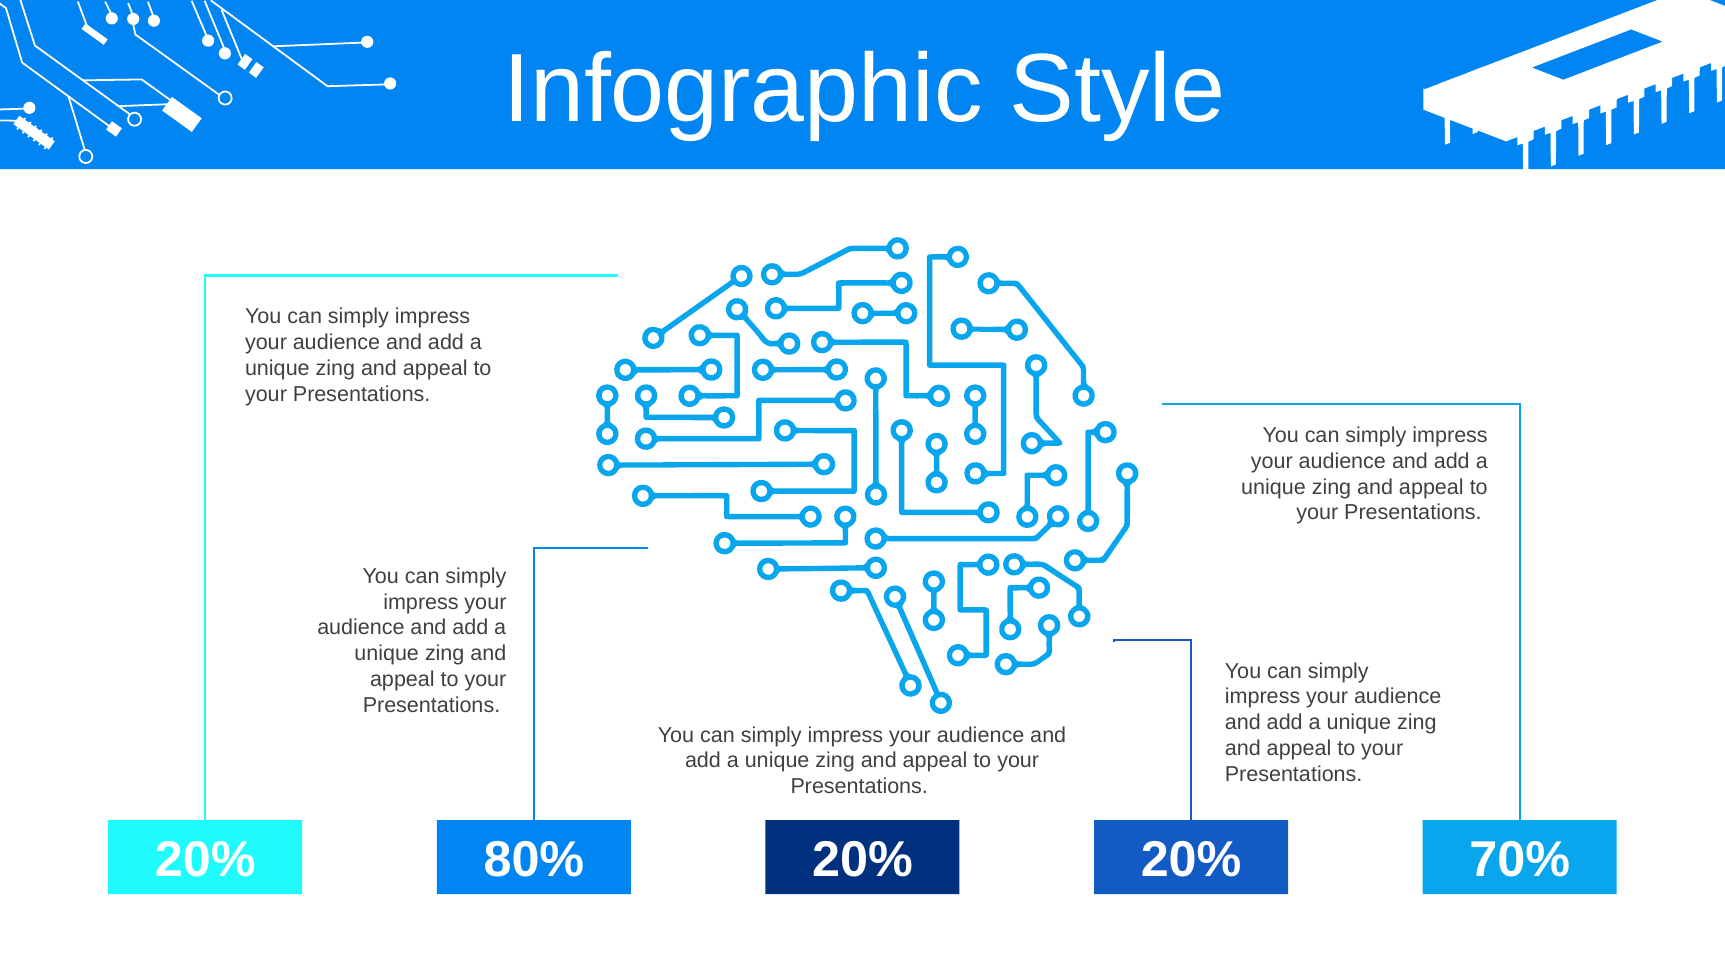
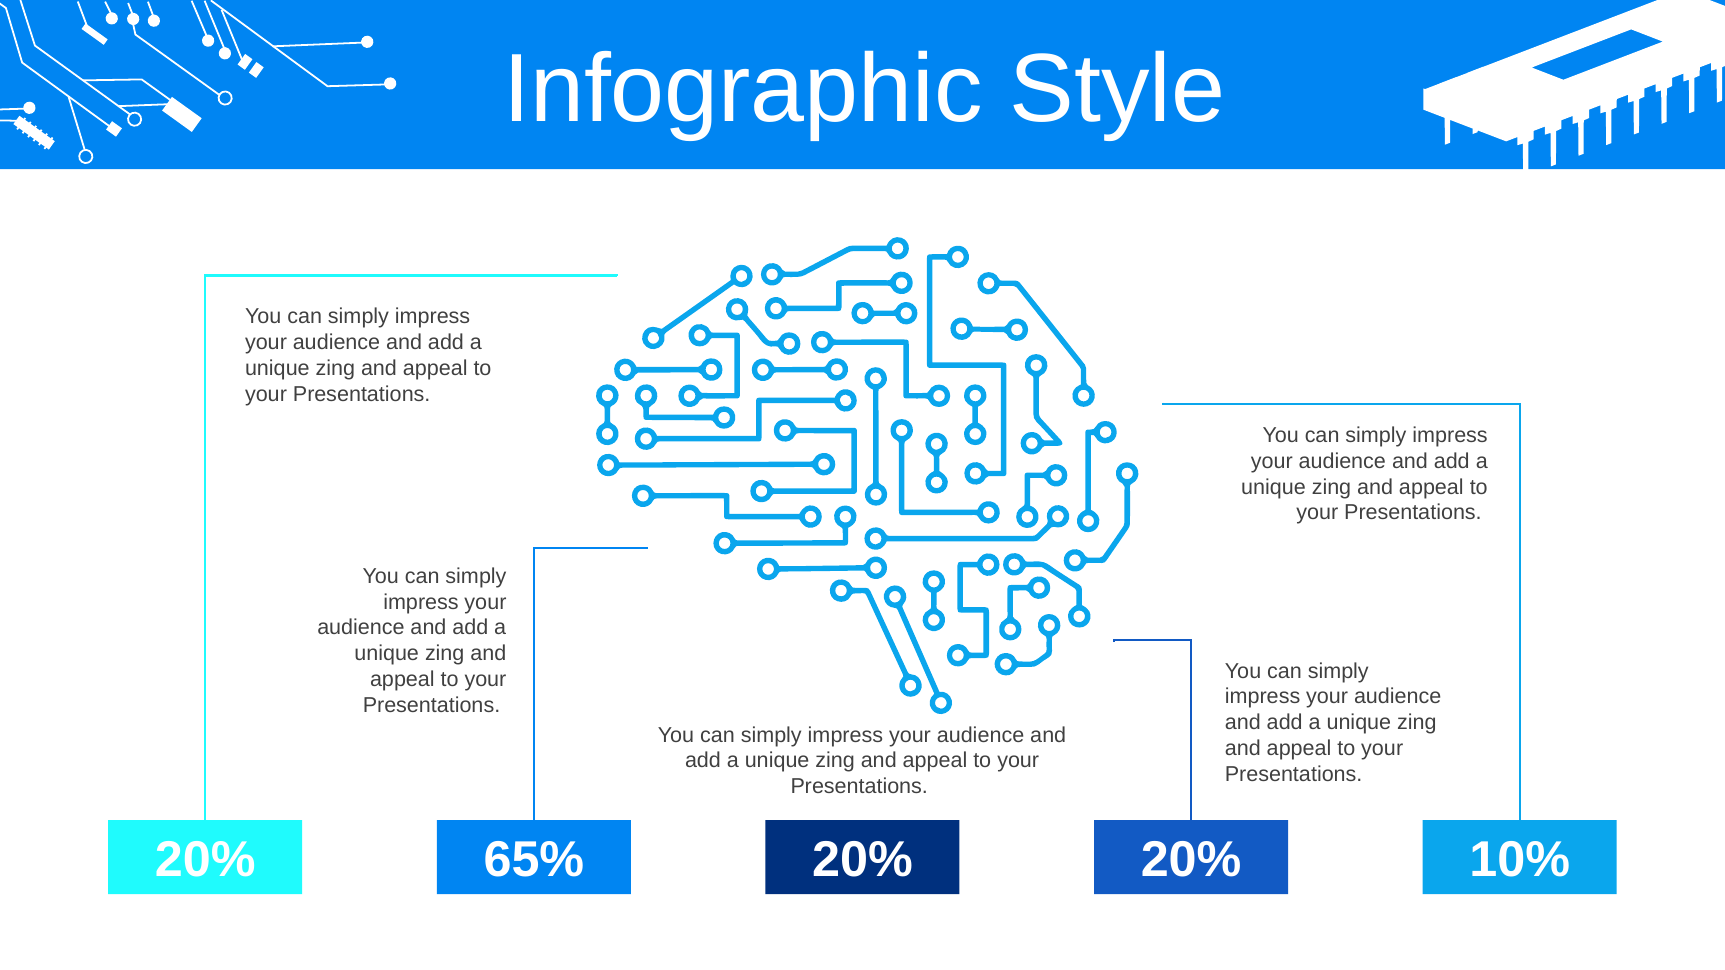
80%: 80% -> 65%
70%: 70% -> 10%
